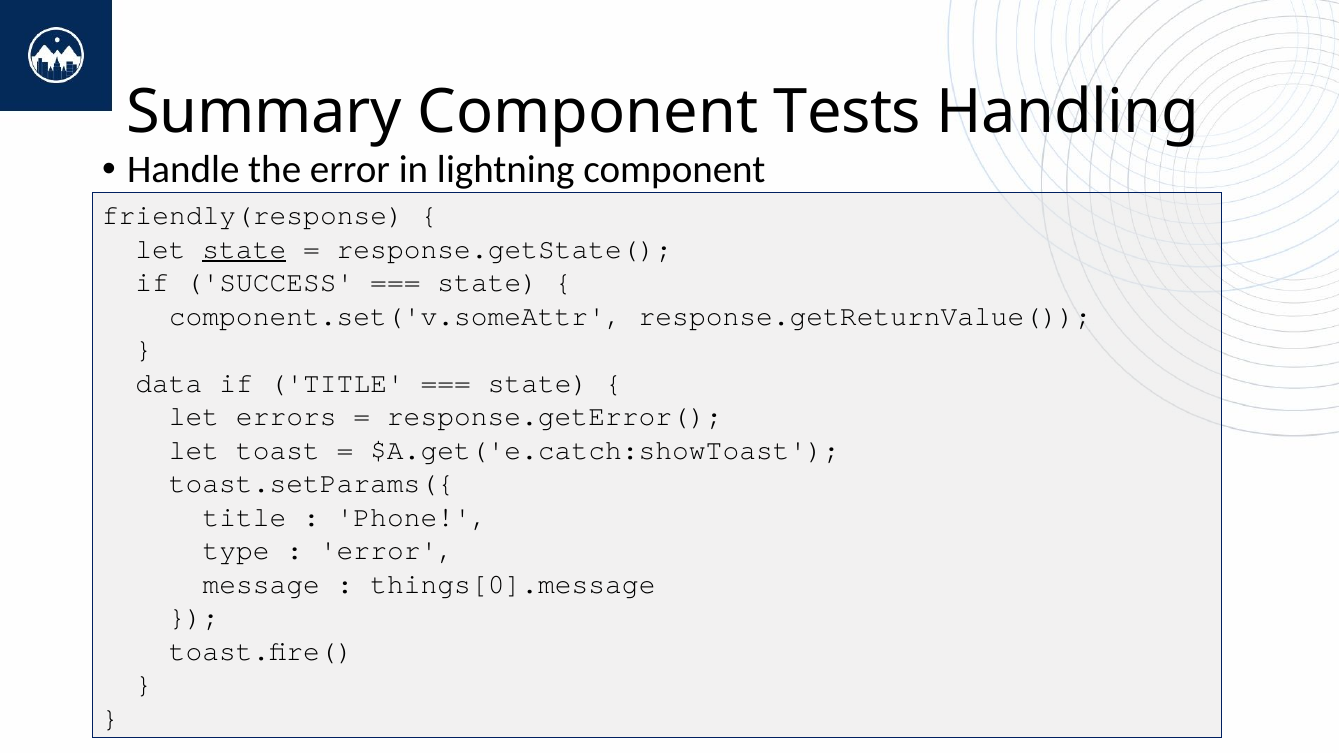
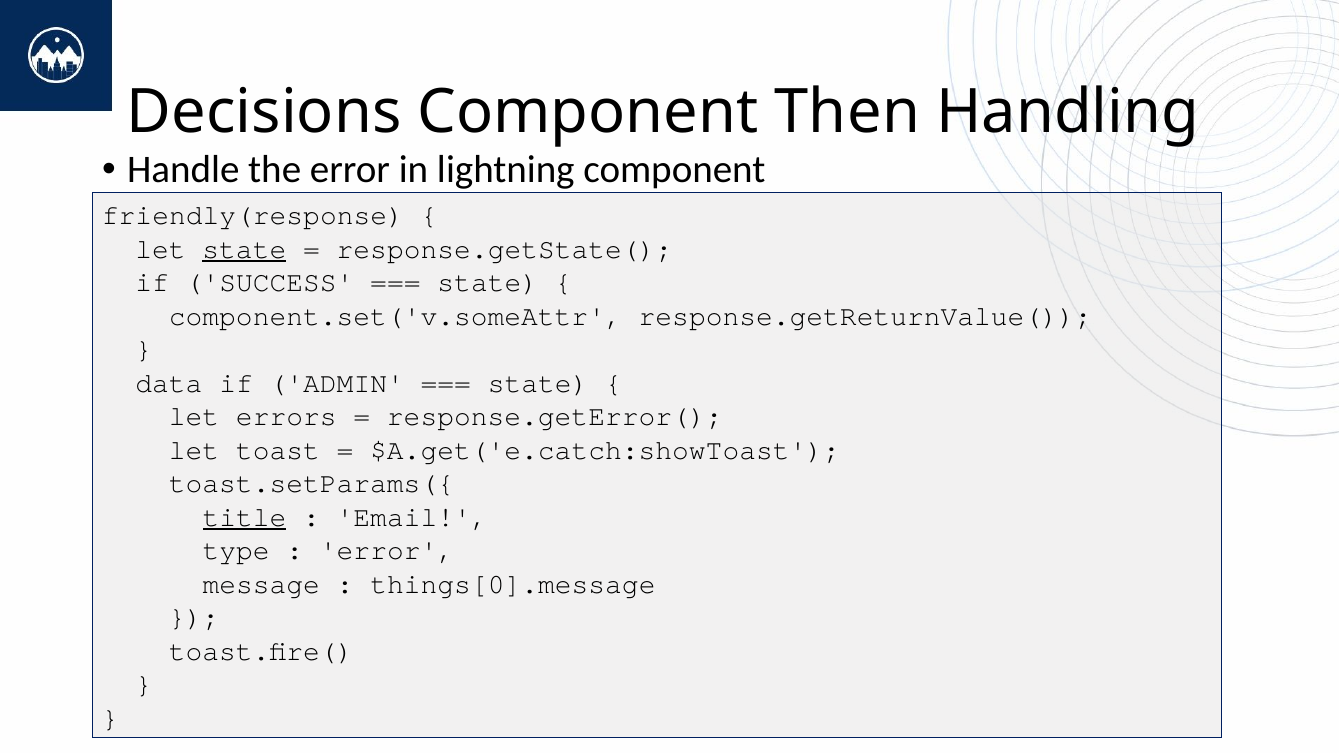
Summary: Summary -> Decisions
Tests: Tests -> Then
if TITLE: TITLE -> ADMIN
title at (244, 517) underline: none -> present
Phone: Phone -> Email
